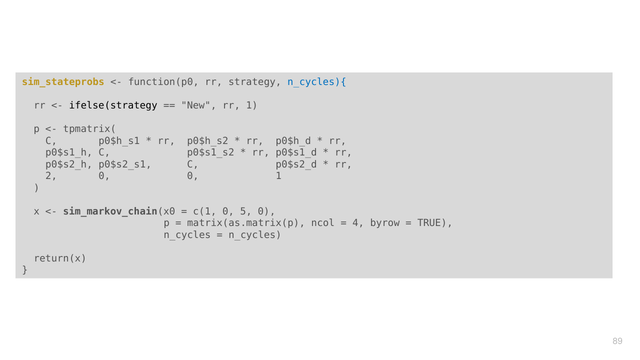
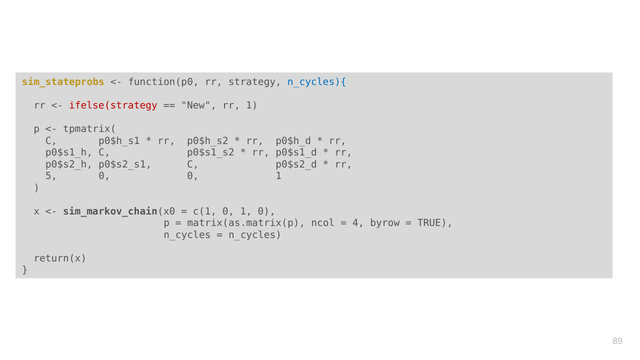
ifelse(strategy colour: black -> red
2: 2 -> 5
c(1 0 5: 5 -> 1
